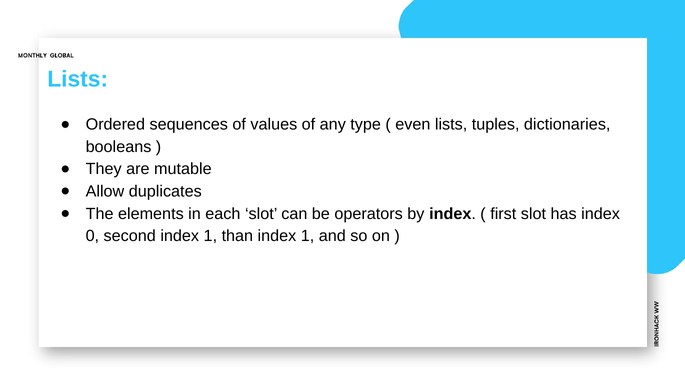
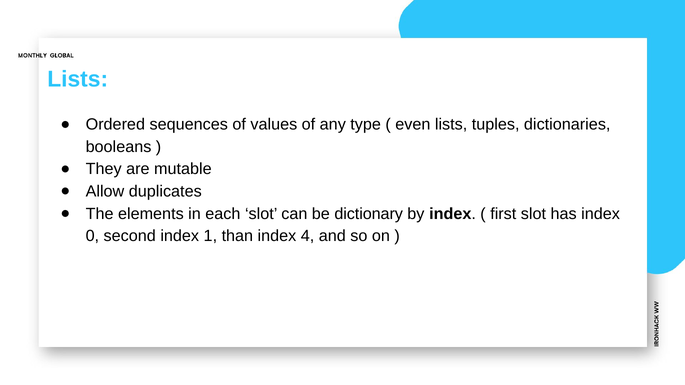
operators: operators -> dictionary
1 at (308, 236): 1 -> 4
